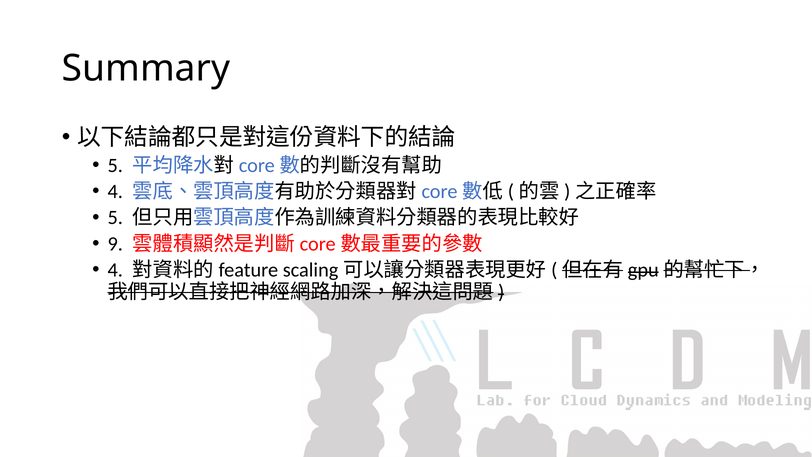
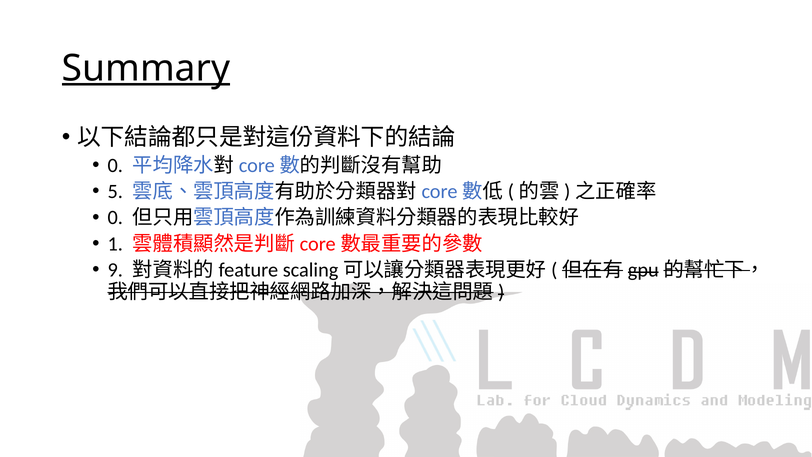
Summary underline: none -> present
5 at (115, 165): 5 -> 0
4 at (115, 191): 4 -> 5
5 at (115, 218): 5 -> 0
9: 9 -> 1
4 at (115, 270): 4 -> 9
